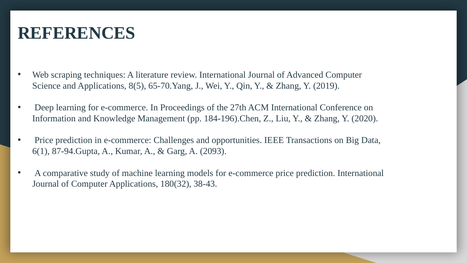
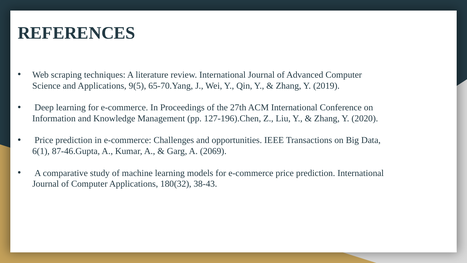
8(5: 8(5 -> 9(5
184-196).Chen: 184-196).Chen -> 127-196).Chen
87-94.Gupta: 87-94.Gupta -> 87-46.Gupta
2093: 2093 -> 2069
